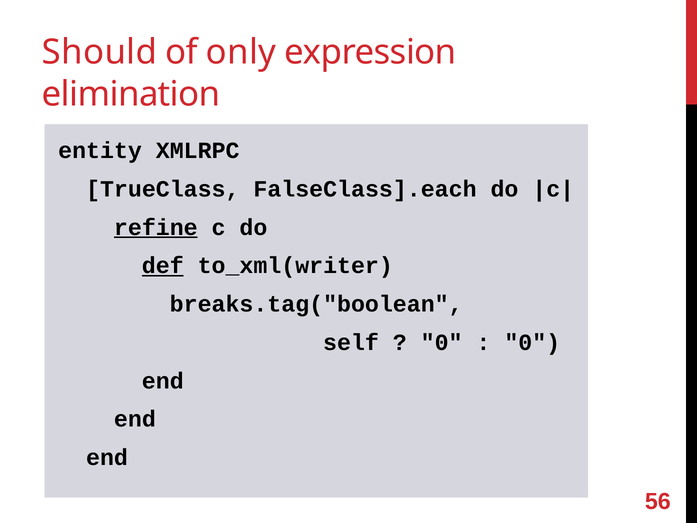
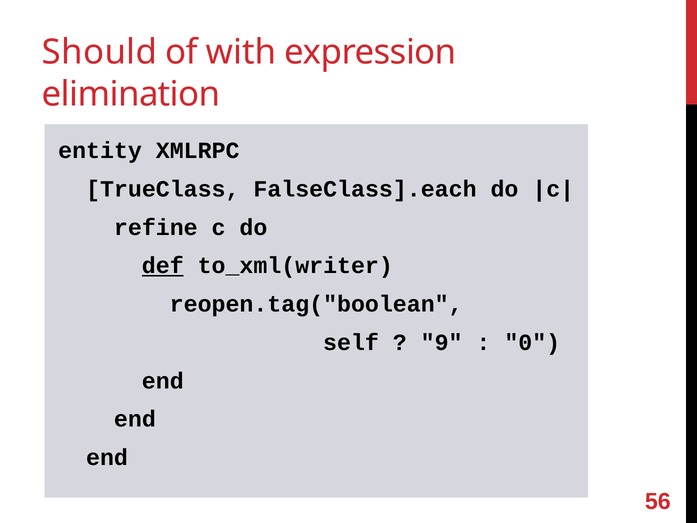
only: only -> with
refine underline: present -> none
breaks.tag("boolean: breaks.tag("boolean -> reopen.tag("boolean
0 at (442, 342): 0 -> 9
